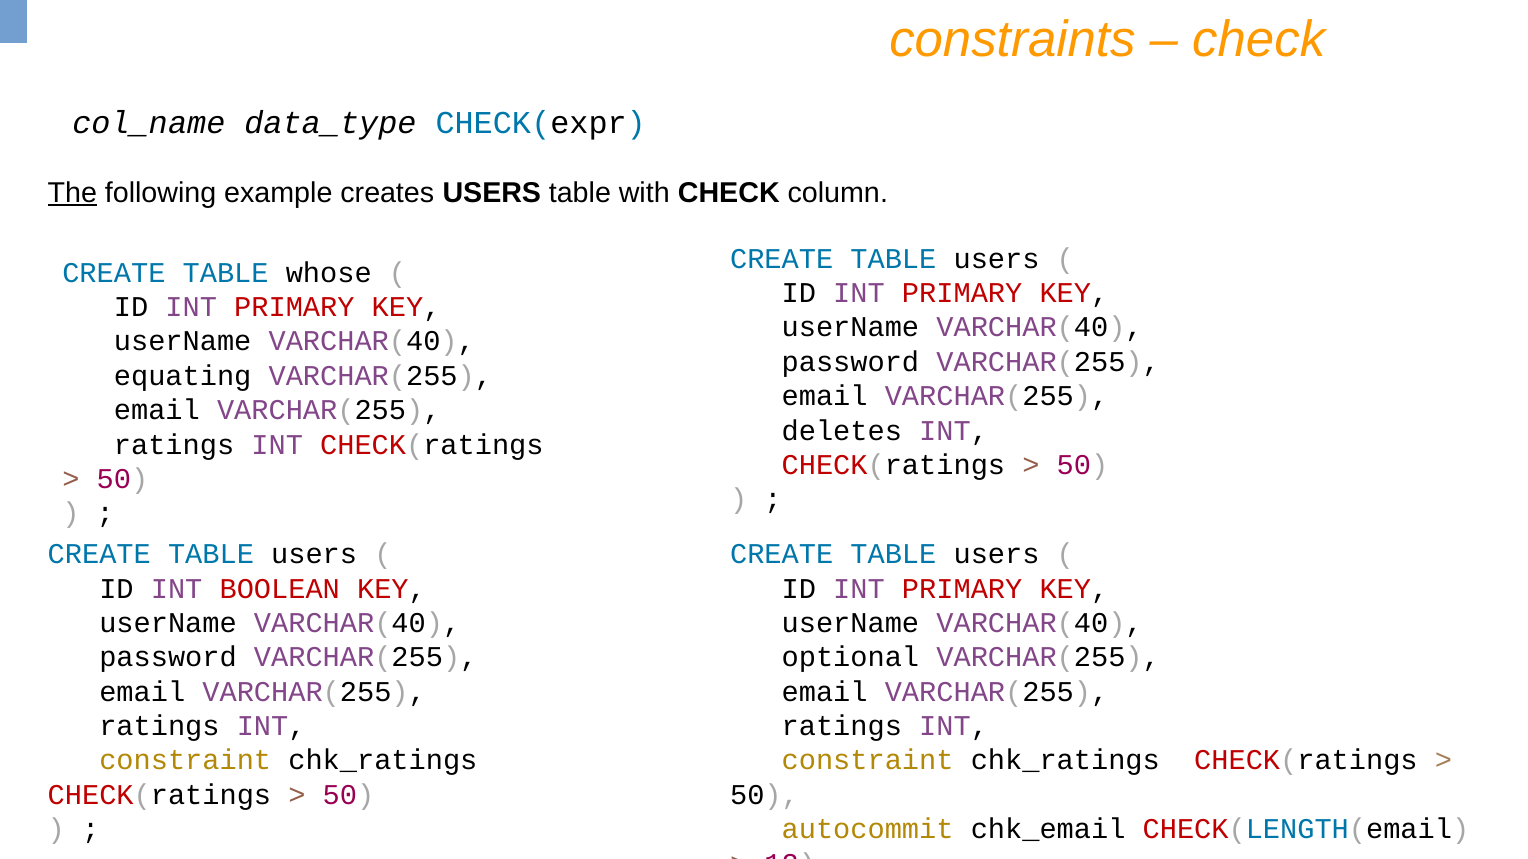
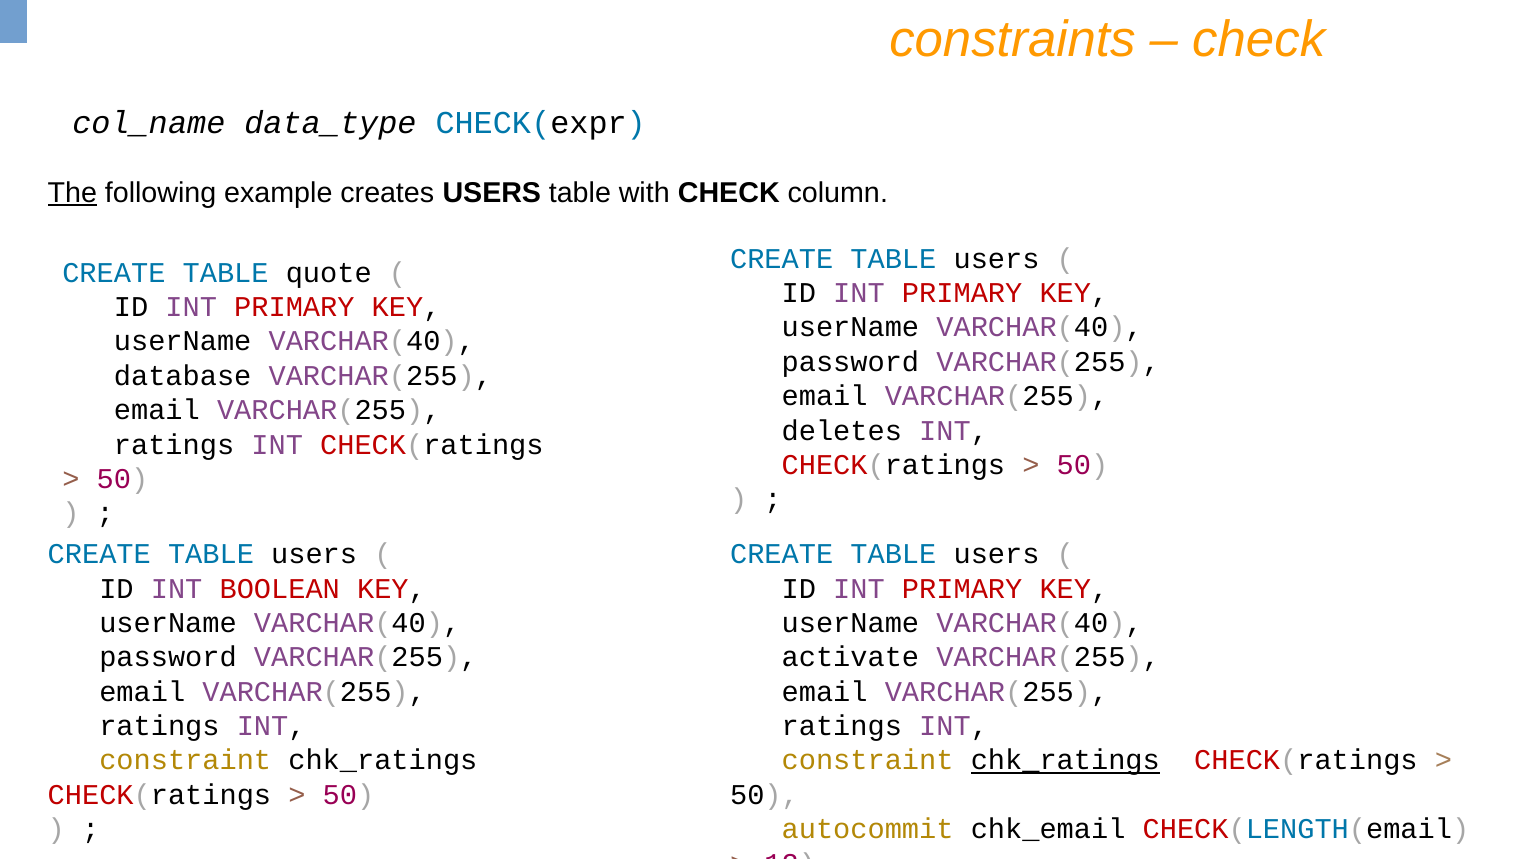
whose: whose -> quote
equating: equating -> database
optional: optional -> activate
chk_ratings at (1065, 761) underline: none -> present
